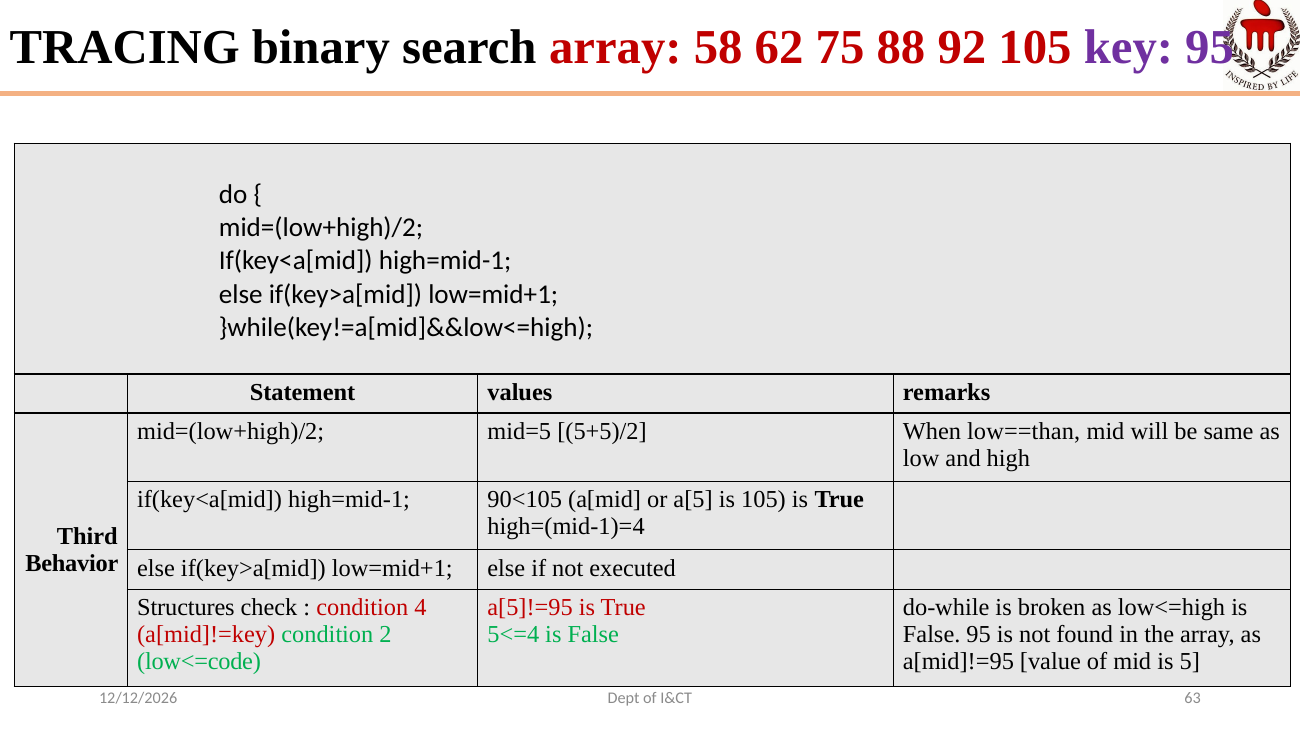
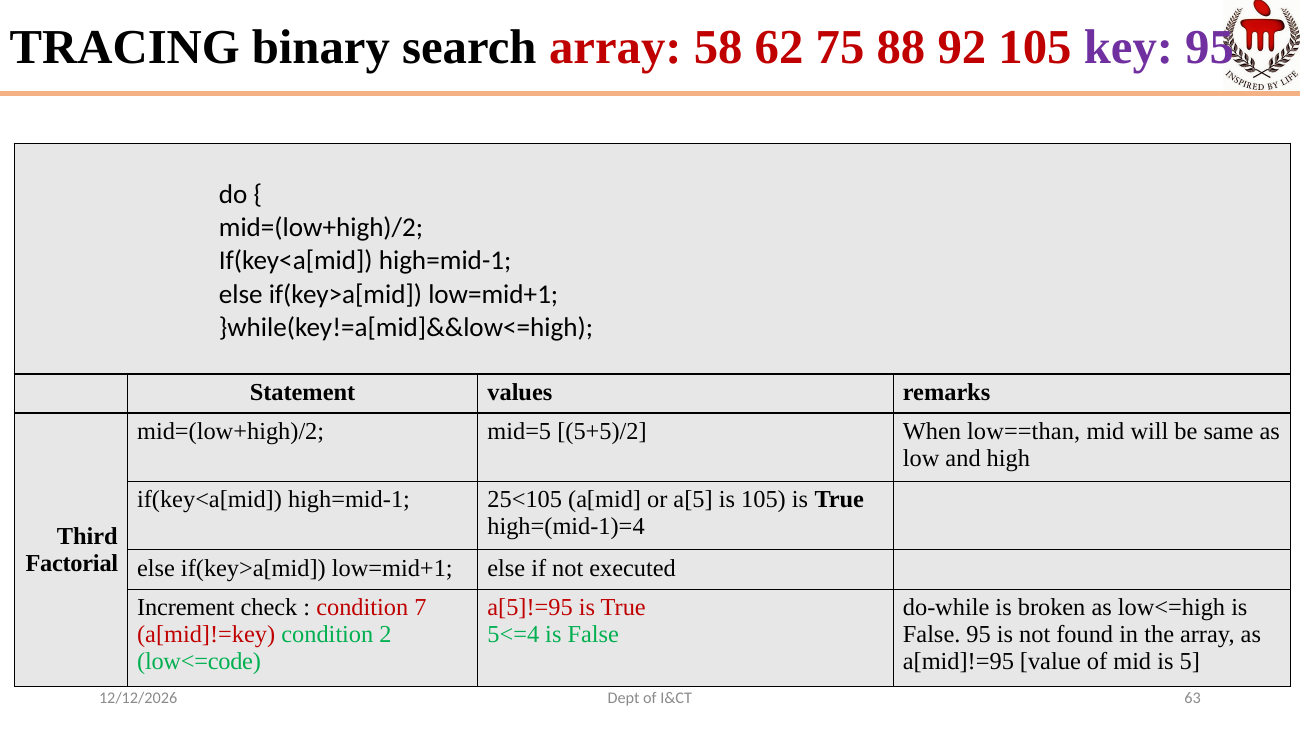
90<105: 90<105 -> 25<105
Behavior: Behavior -> Factorial
Structures: Structures -> Increment
4: 4 -> 7
